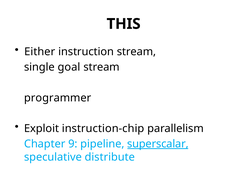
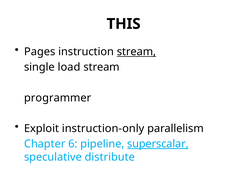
Either: Either -> Pages
stream at (136, 52) underline: none -> present
goal: goal -> load
instruction-chip: instruction-chip -> instruction-only
9: 9 -> 6
